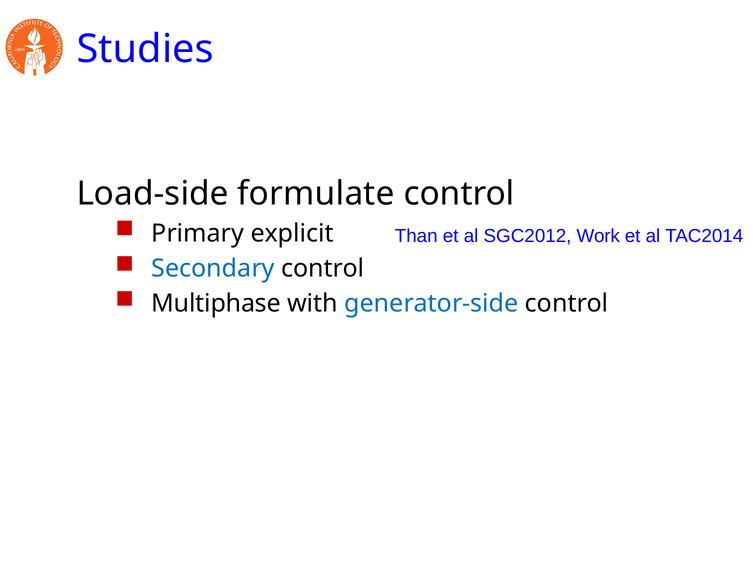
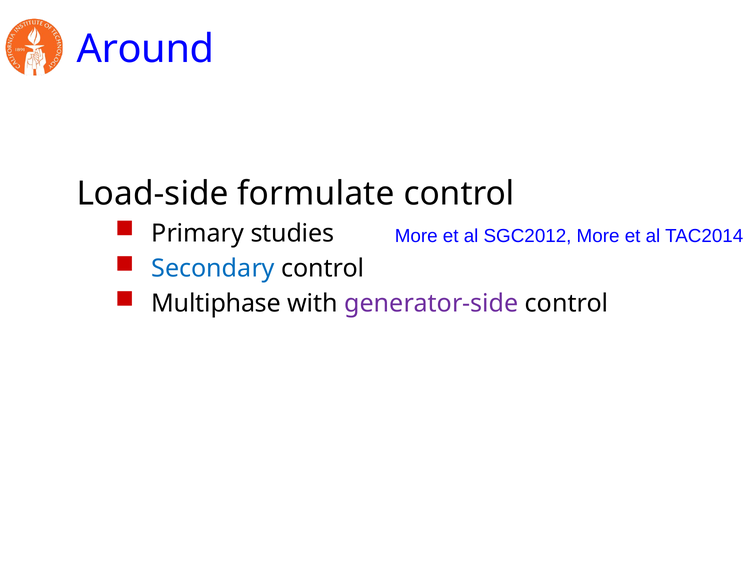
Studies: Studies -> Around
explicit: explicit -> studies
Than at (416, 236): Than -> More
SGC2012 Work: Work -> More
generator-side colour: blue -> purple
